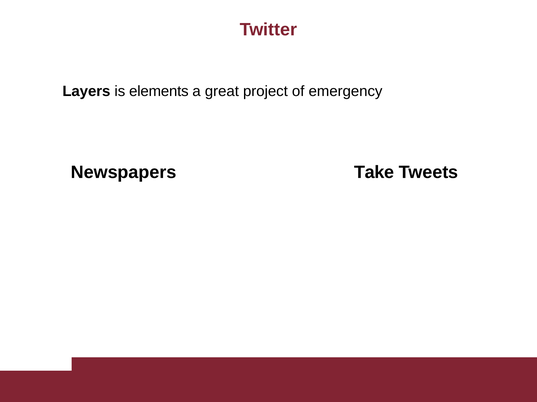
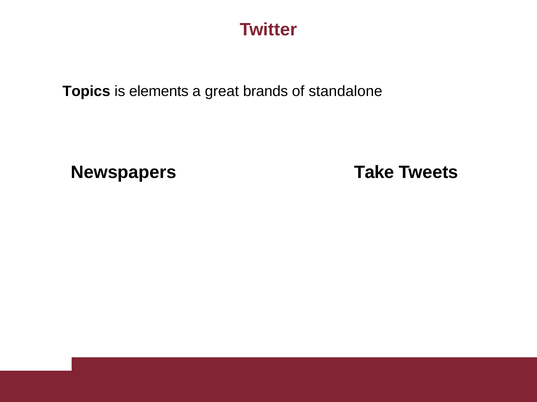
Layers: Layers -> Topics
project: project -> brands
emergency: emergency -> standalone
